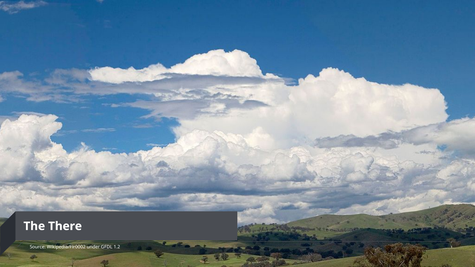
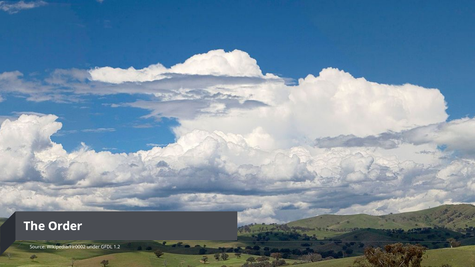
There: There -> Order
